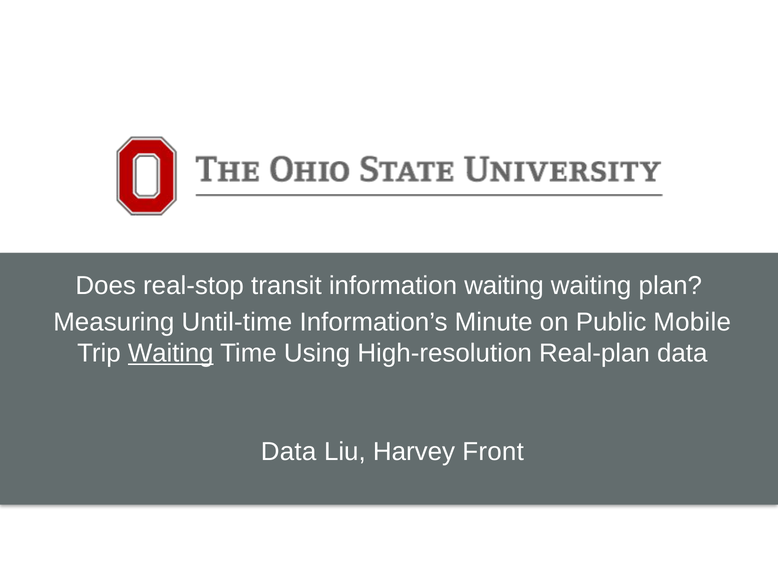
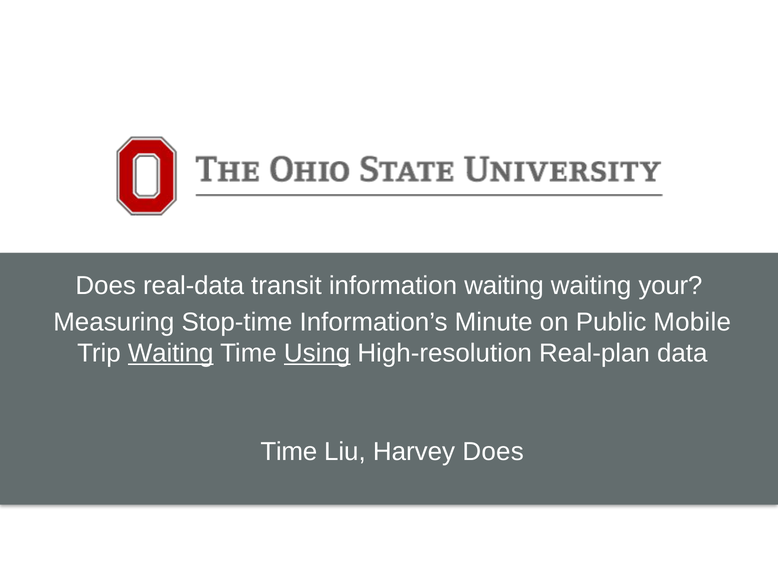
real-stop: real-stop -> real-data
plan: plan -> your
Until-time: Until-time -> Stop-time
Using underline: none -> present
Data at (289, 452): Data -> Time
Harvey Front: Front -> Does
